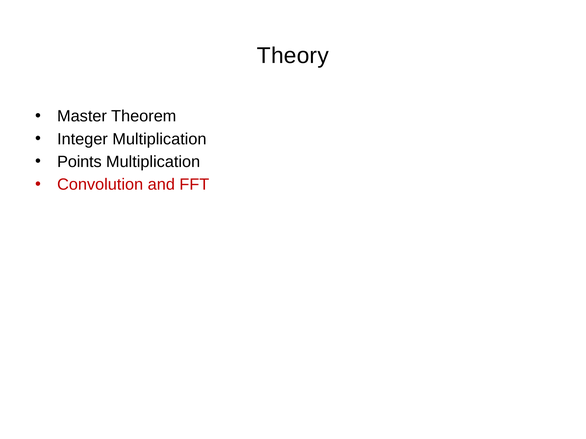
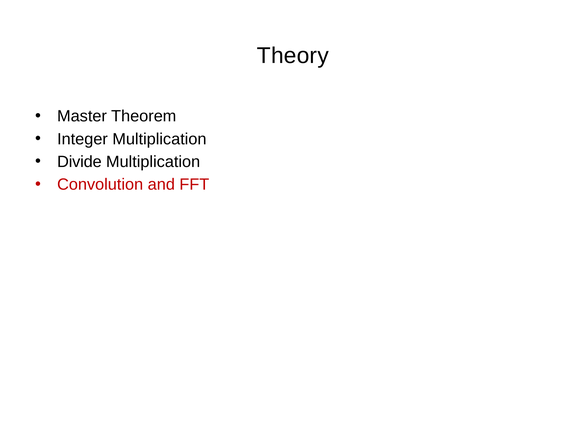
Points: Points -> Divide
